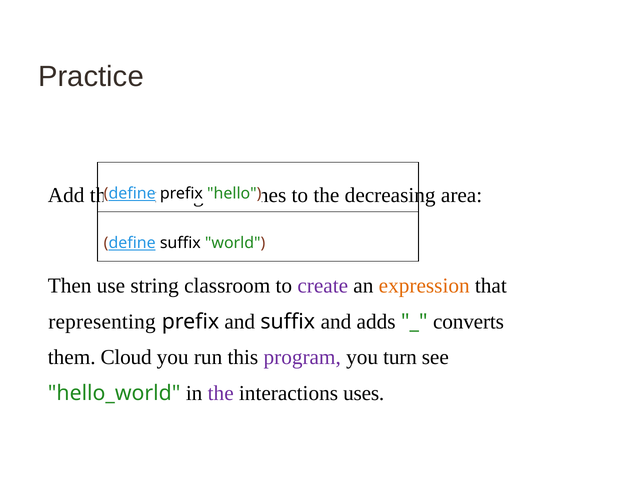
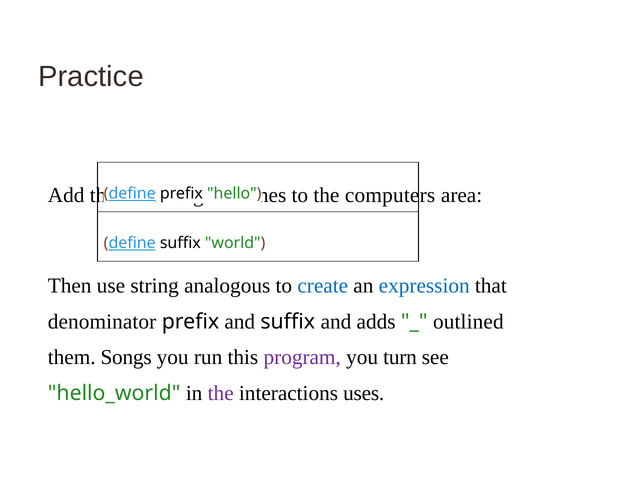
decreasing: decreasing -> computers
classroom: classroom -> analogous
create colour: purple -> blue
expression colour: orange -> blue
representing: representing -> denominator
converts: converts -> outlined
Cloud: Cloud -> Songs
